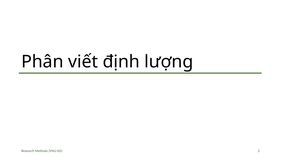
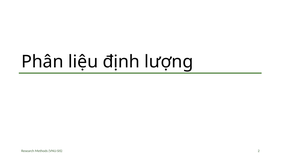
viết: viết -> liệu
